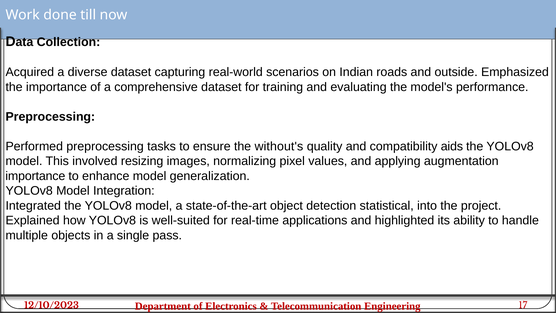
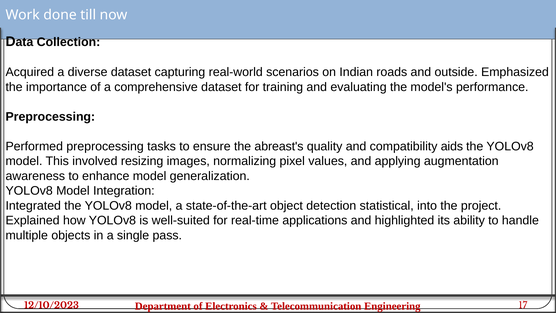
without's: without's -> abreast's
importance at (35, 176): importance -> awareness
